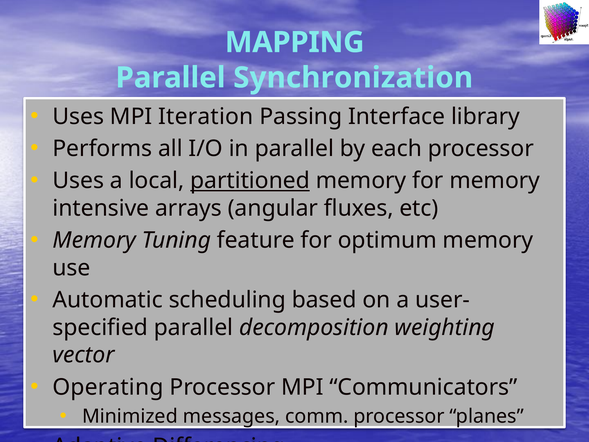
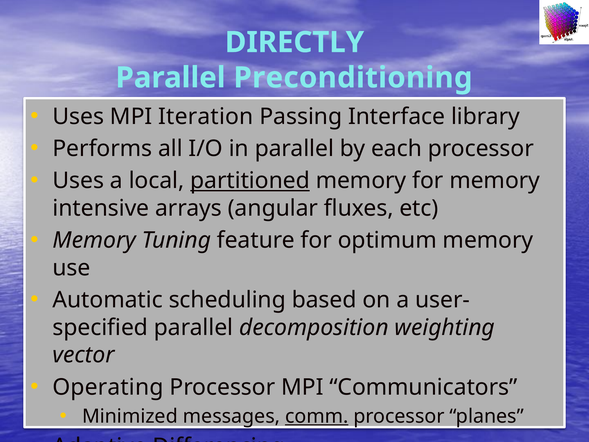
MAPPING: MAPPING -> DIRECTLY
Synchronization: Synchronization -> Preconditioning
comm underline: none -> present
